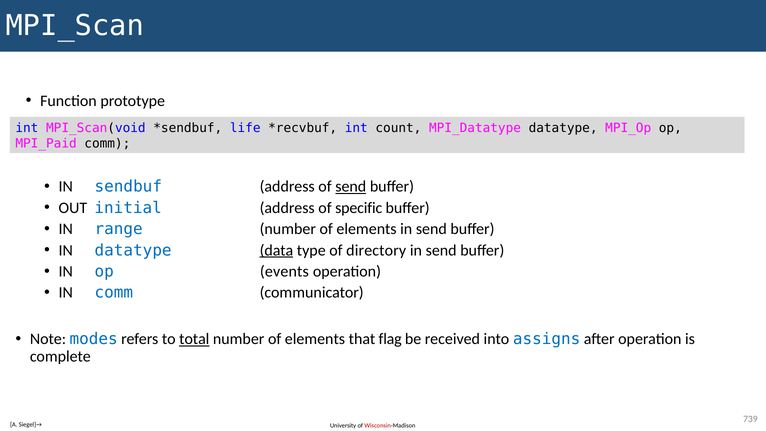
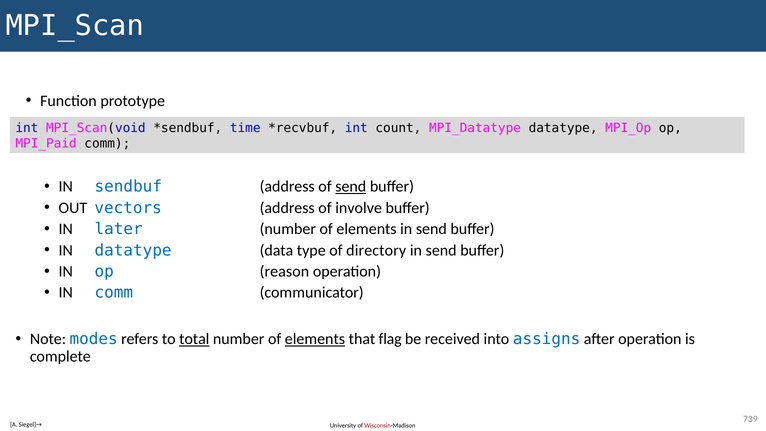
life: life -> time
initial: initial -> vectors
specific: specific -> involve
range: range -> later
data underline: present -> none
events: events -> reason
elements at (315, 339) underline: none -> present
